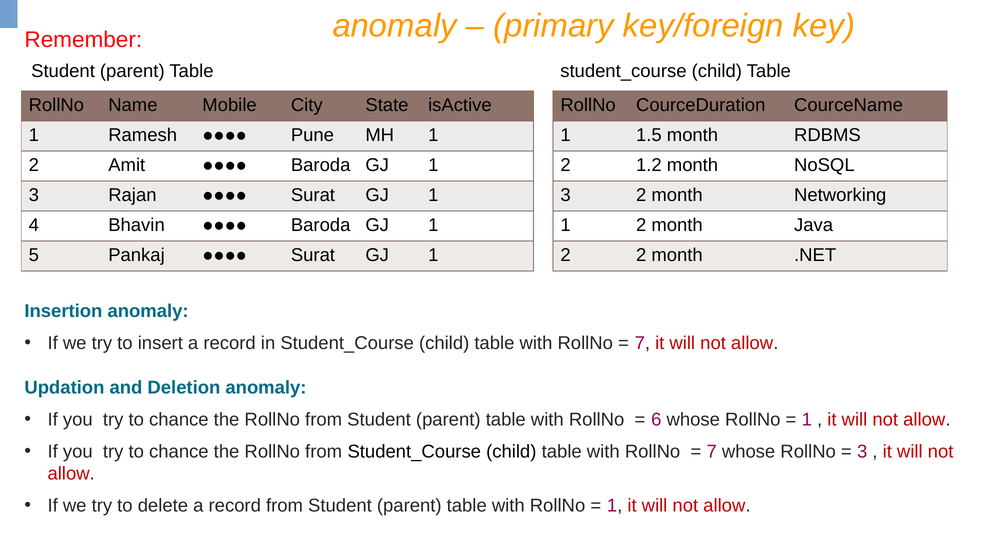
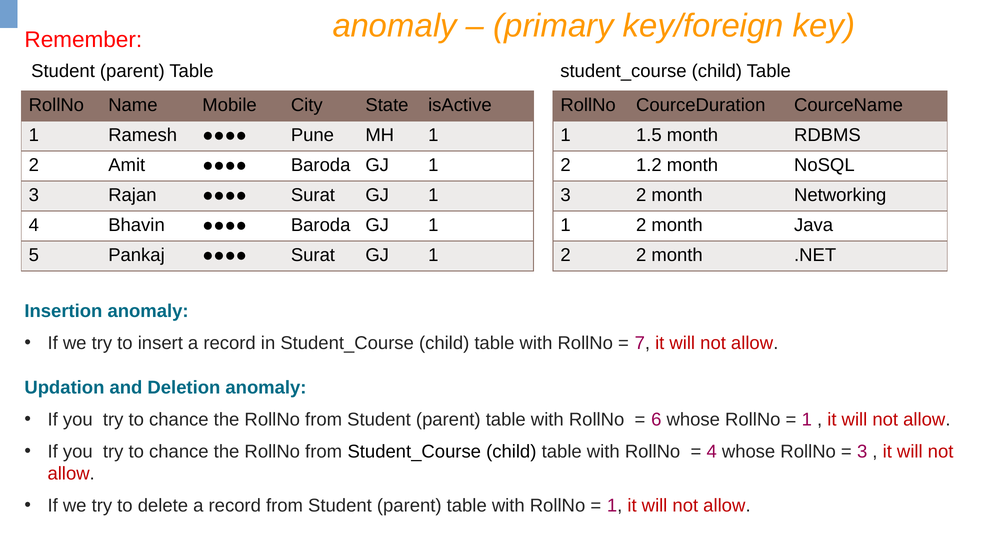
7 at (712, 451): 7 -> 4
